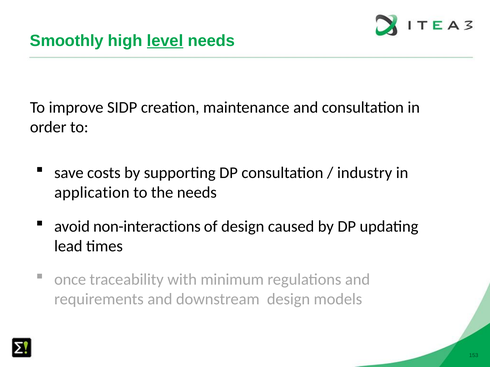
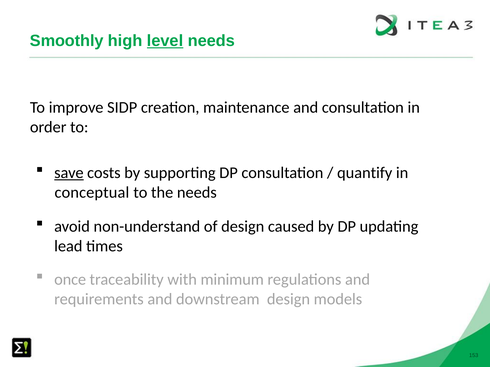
save underline: none -> present
industry: industry -> quantify
application: application -> conceptual
non-interactions: non-interactions -> non-understand
